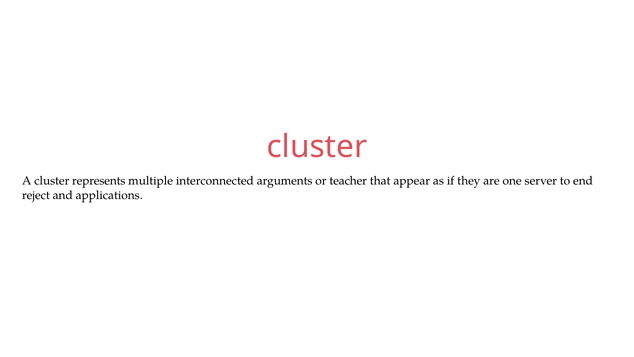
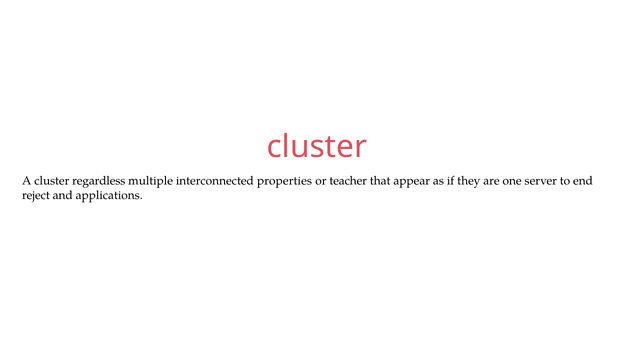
represents: represents -> regardless
arguments: arguments -> properties
